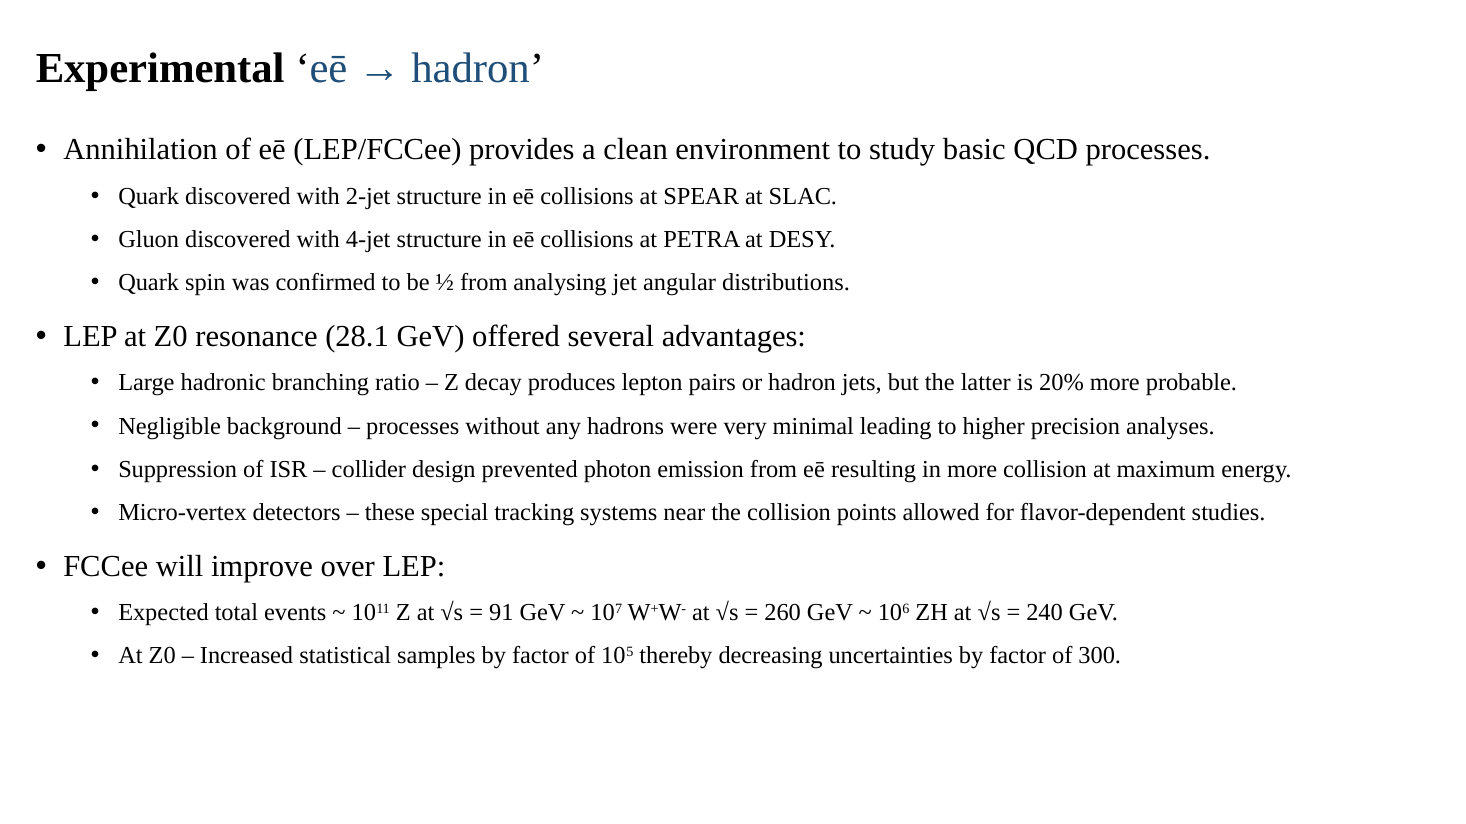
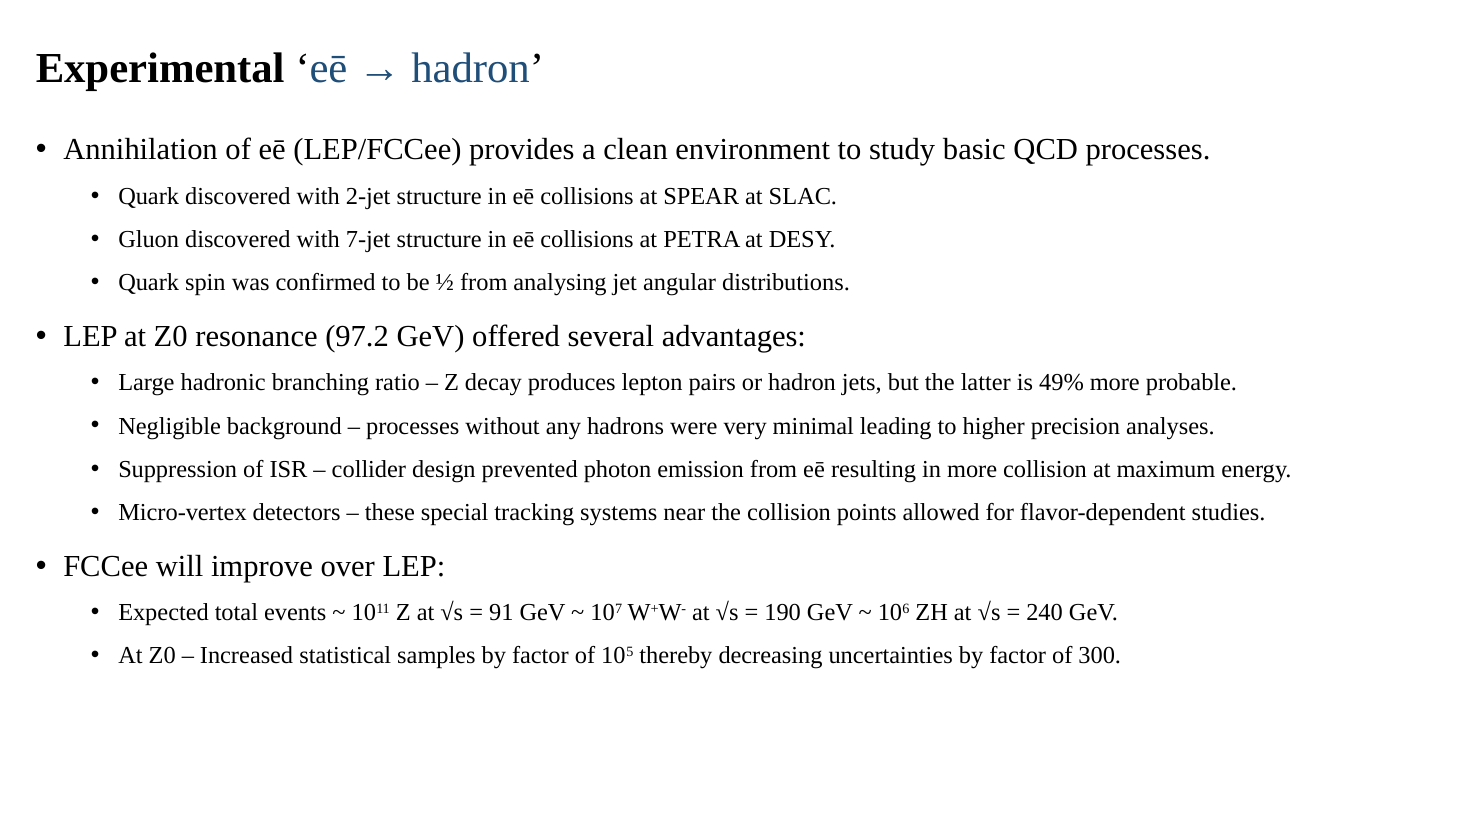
4-jet: 4-jet -> 7-jet
28.1: 28.1 -> 97.2
20%: 20% -> 49%
260: 260 -> 190
